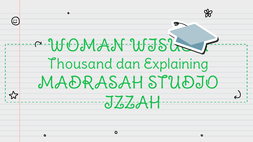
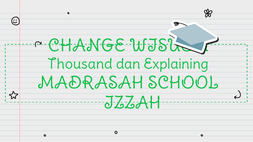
WOMAN: WOMAN -> CHANGE
STUDIO: STUDIO -> SCHOOL
